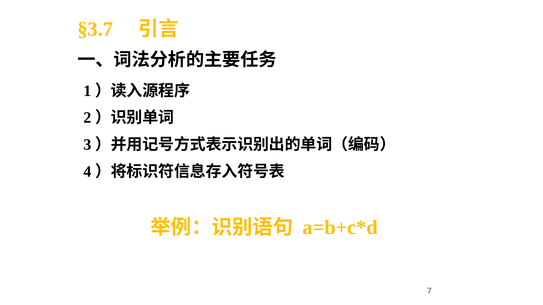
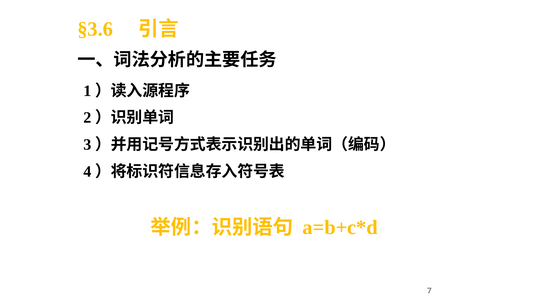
§3.7: §3.7 -> §3.6
